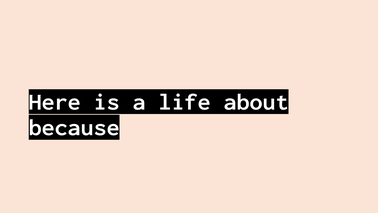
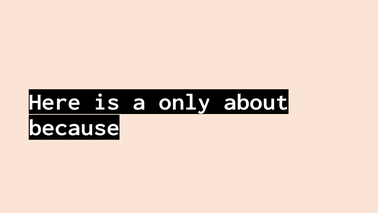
life: life -> only
